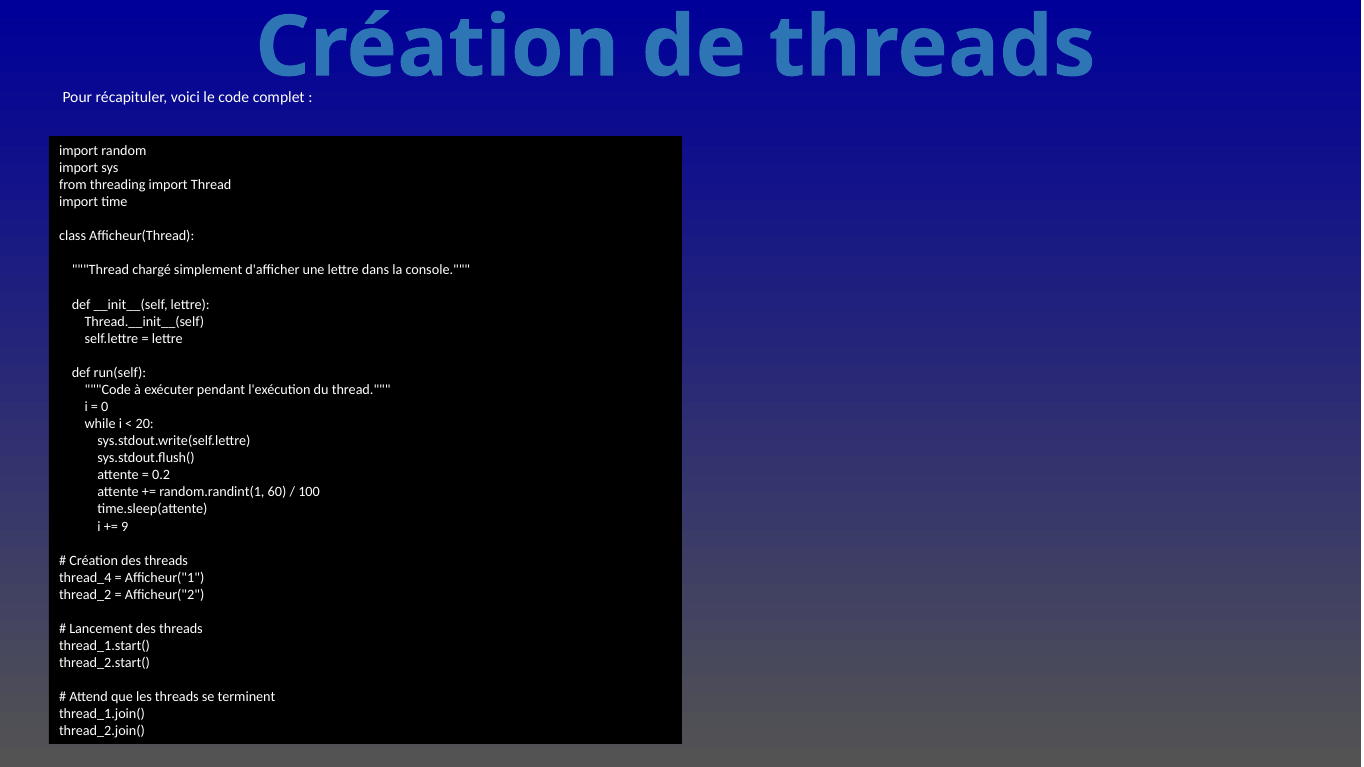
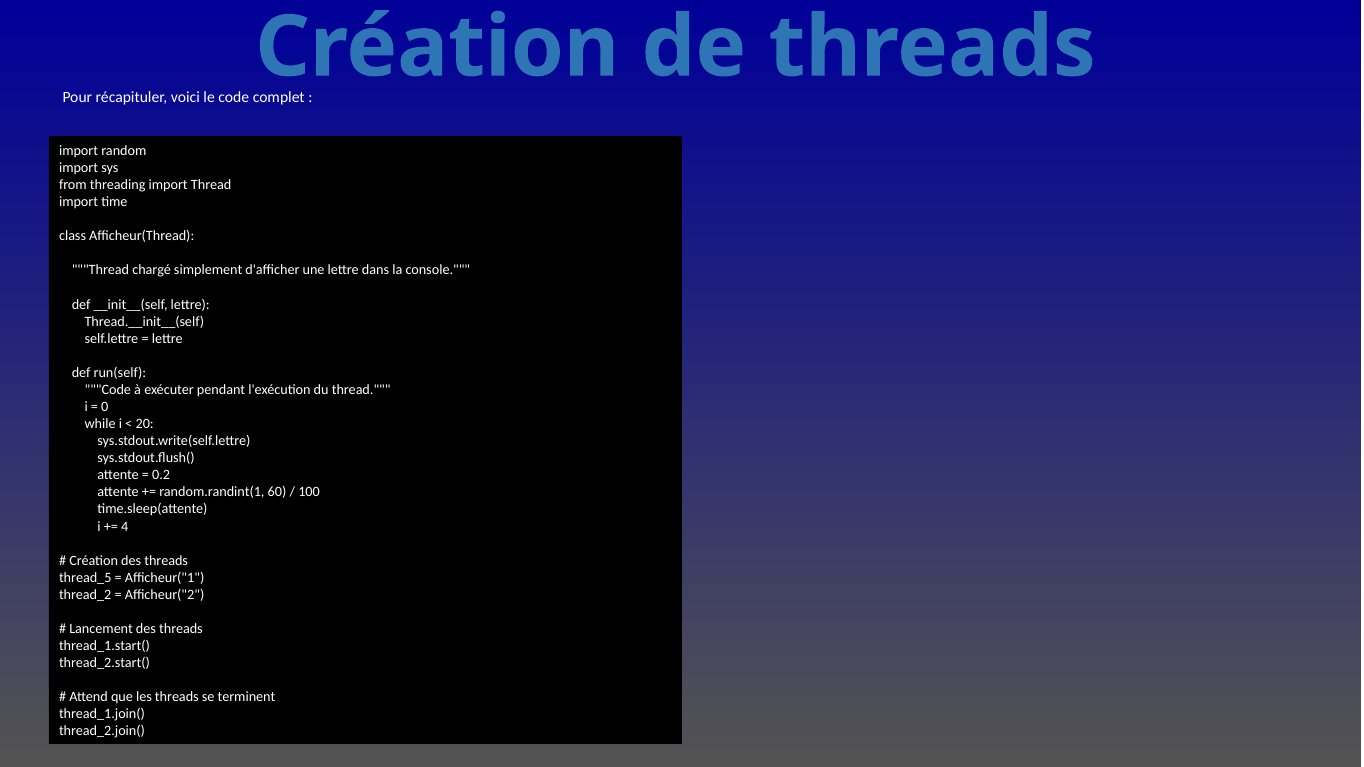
9: 9 -> 4
thread_4: thread_4 -> thread_5
